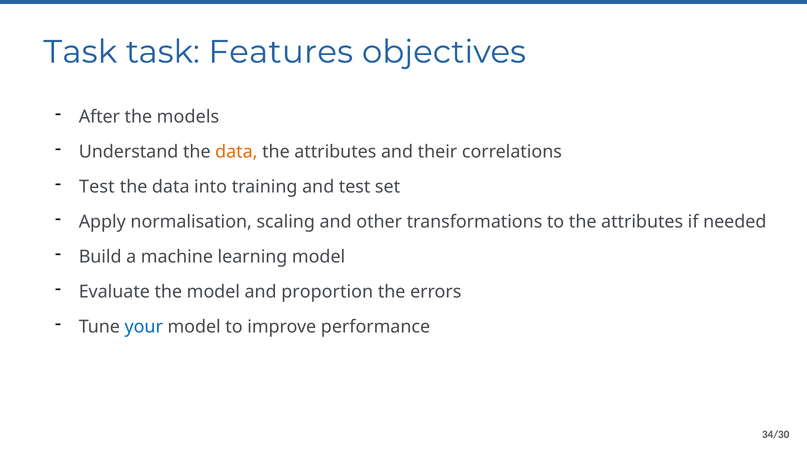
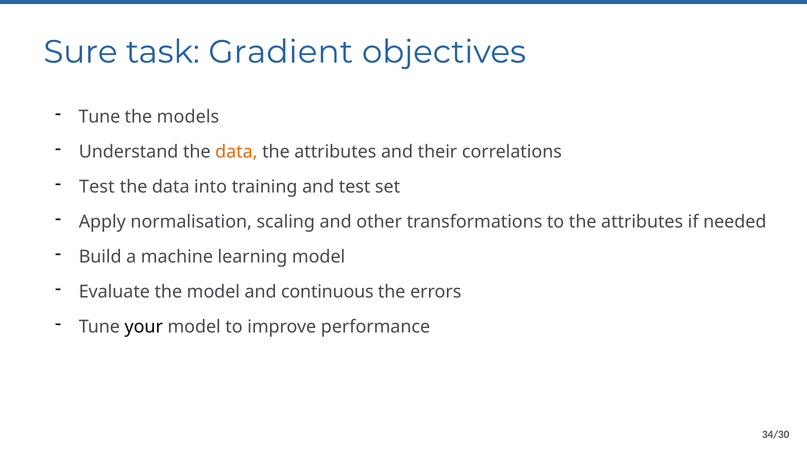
Task at (80, 52): Task -> Sure
Features: Features -> Gradient
After at (99, 117): After -> Tune
proportion: proportion -> continuous
your colour: blue -> black
